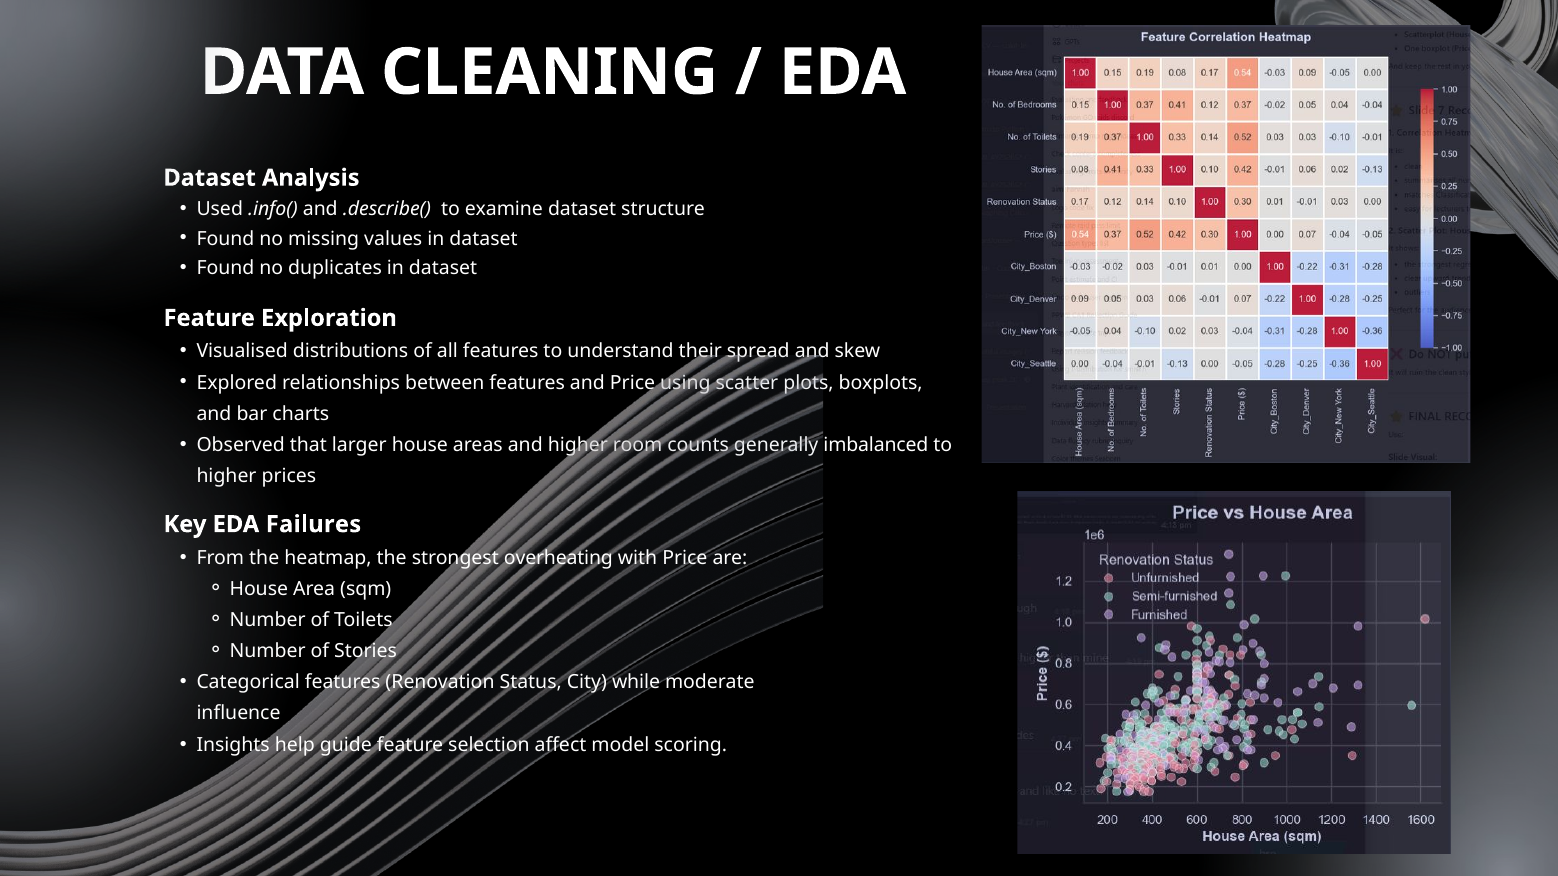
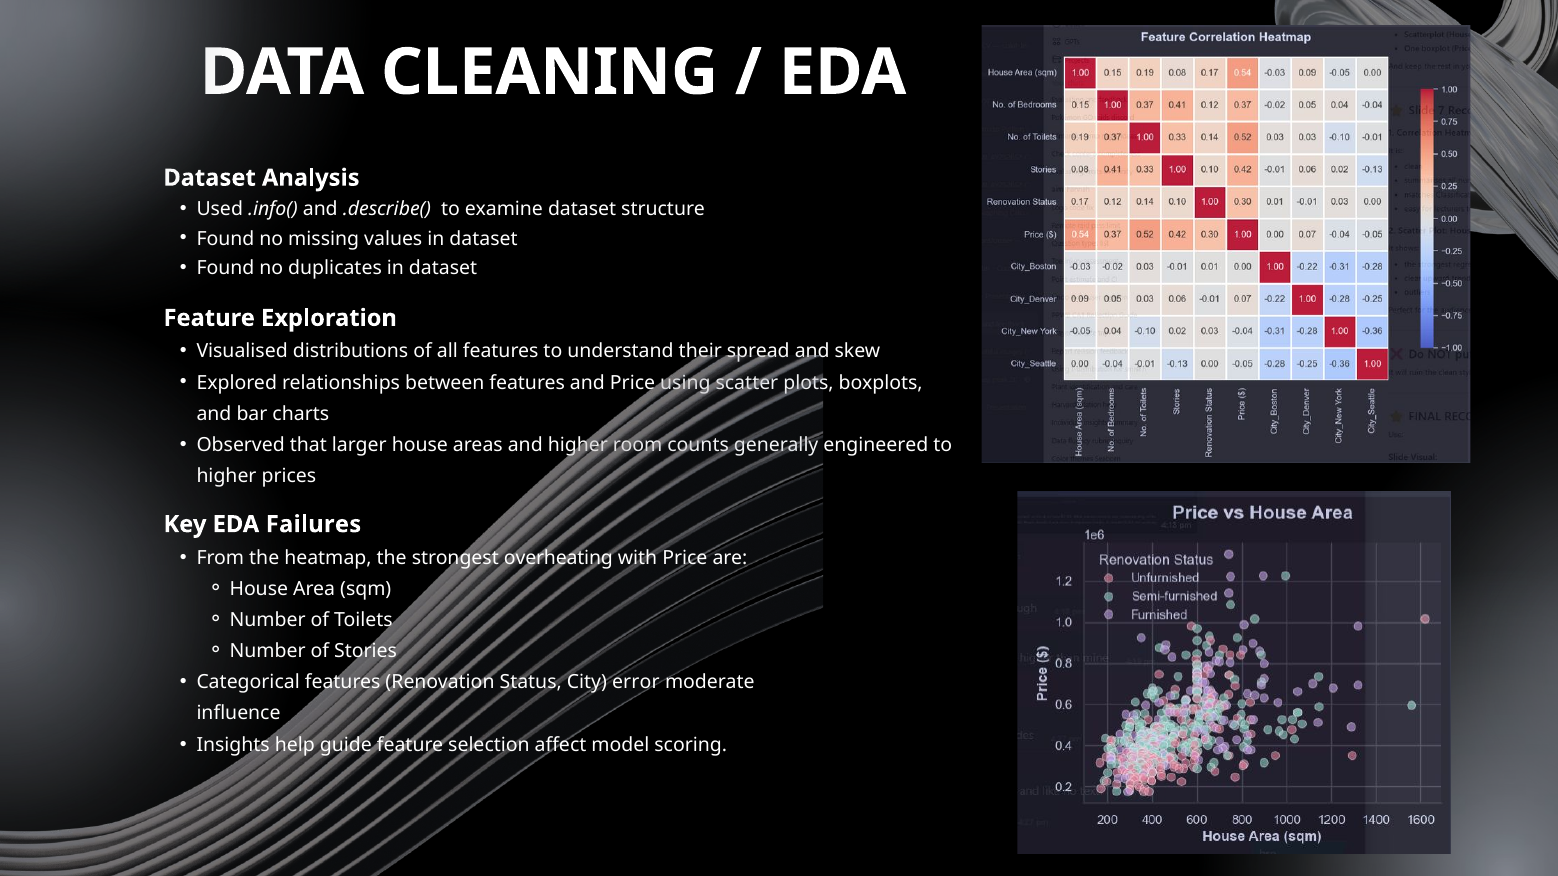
imbalanced: imbalanced -> engineered
while: while -> error
